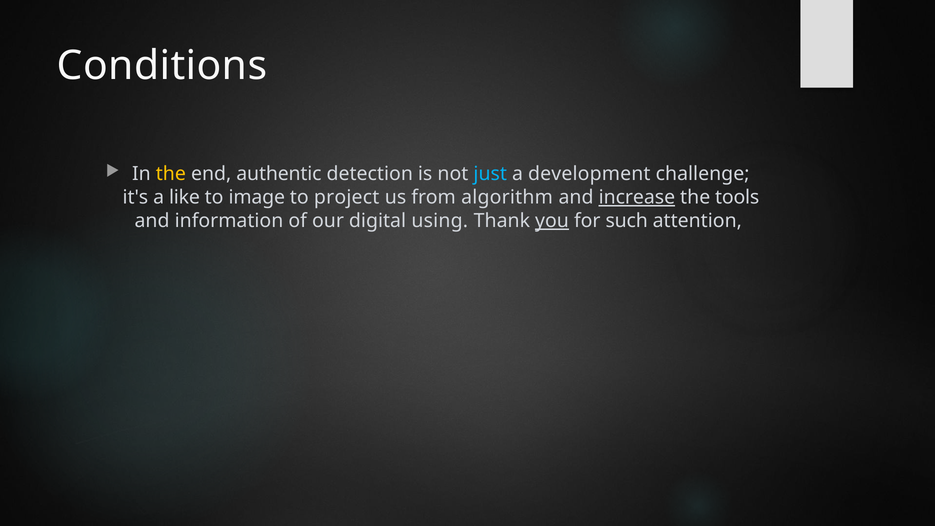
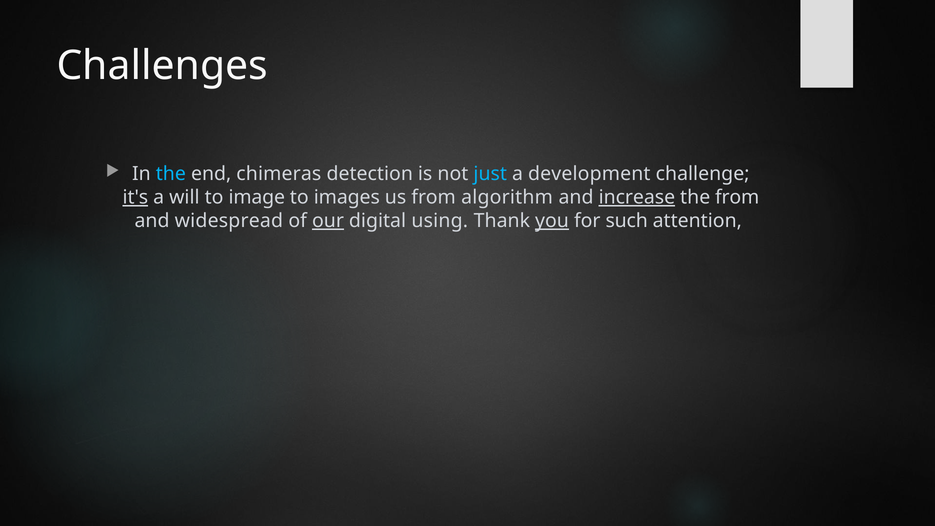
Conditions: Conditions -> Challenges
the at (171, 174) colour: yellow -> light blue
authentic: authentic -> chimeras
it's underline: none -> present
like: like -> will
project: project -> images
the tools: tools -> from
information: information -> widespread
our underline: none -> present
